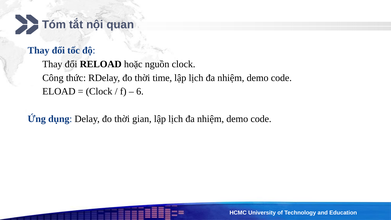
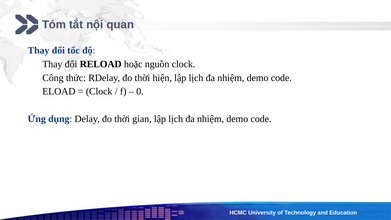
time: time -> hiện
6: 6 -> 0
